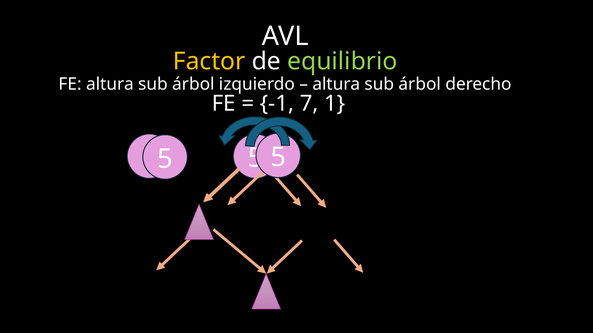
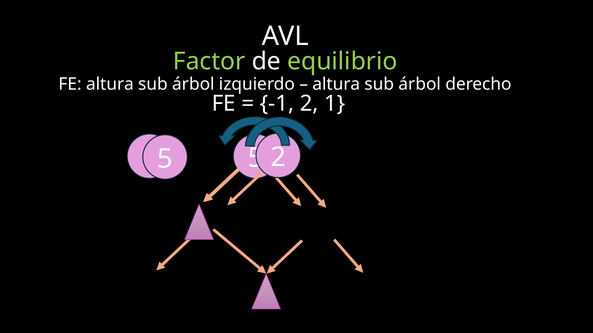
Factor colour: yellow -> light green
-1 7: 7 -> 2
5 at (278, 158): 5 -> 2
